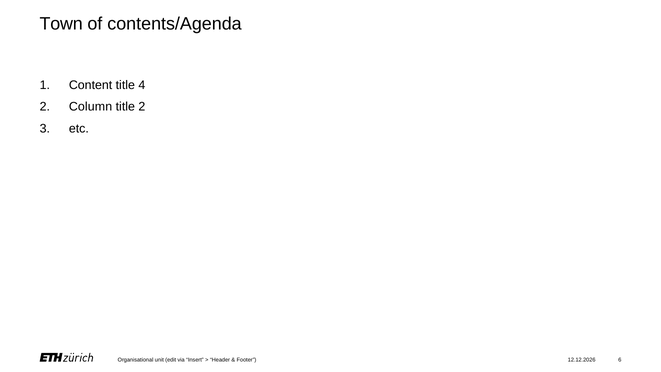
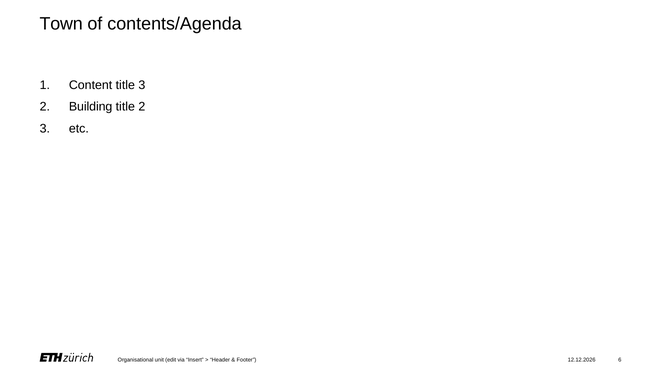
title 4: 4 -> 3
Column: Column -> Building
